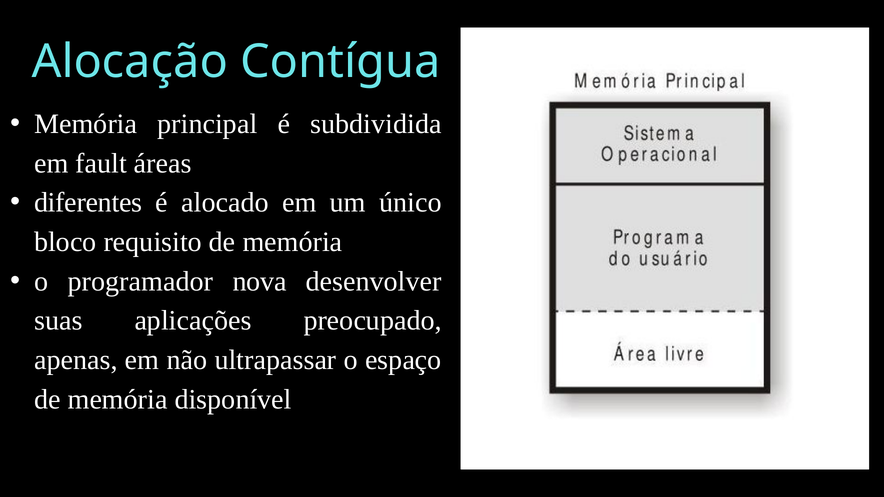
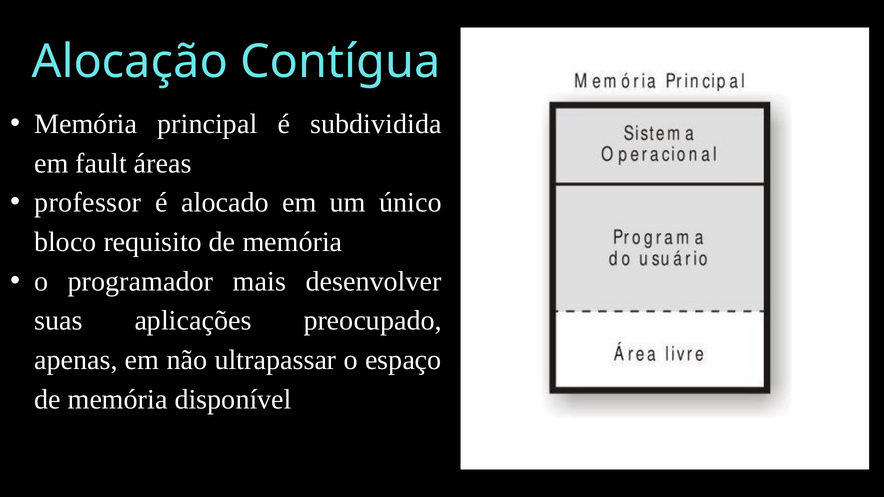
diferentes: diferentes -> professor
nova: nova -> mais
